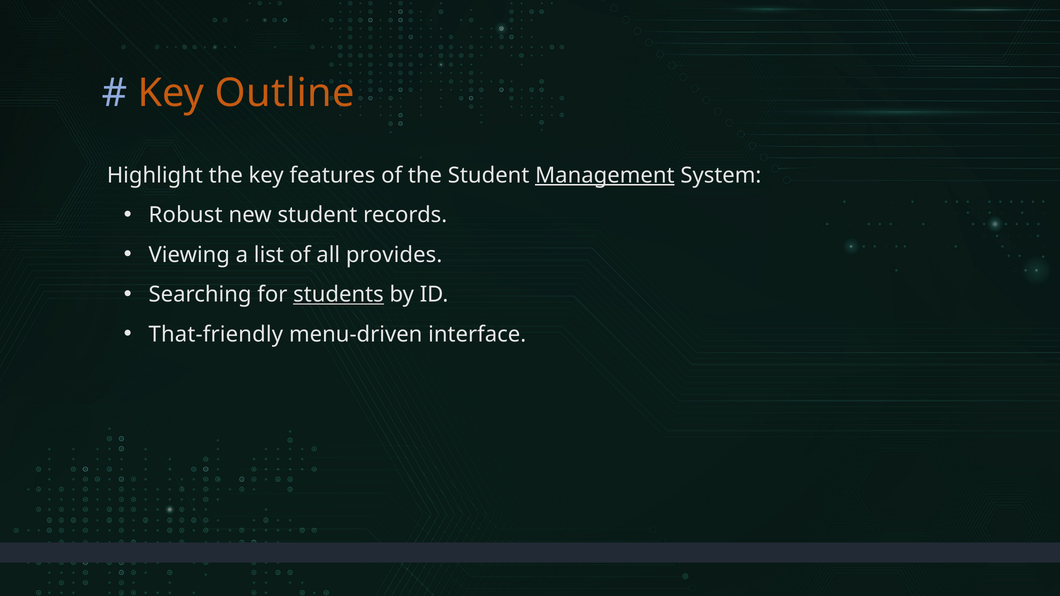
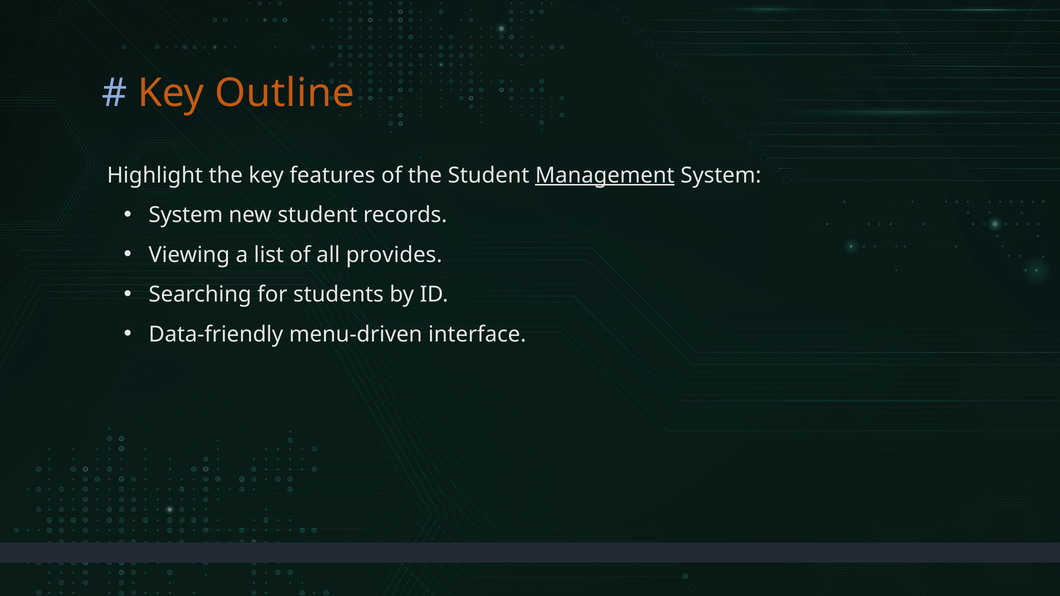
Robust at (186, 215): Robust -> System
students underline: present -> none
That-friendly: That-friendly -> Data-friendly
